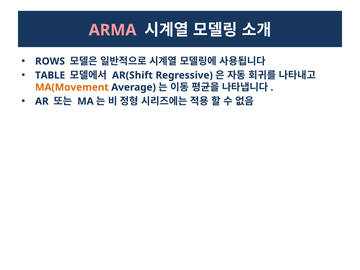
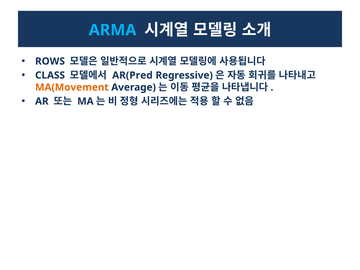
ARMA colour: pink -> light blue
TABLE: TABLE -> CLASS
AR(Shift: AR(Shift -> AR(Pred
